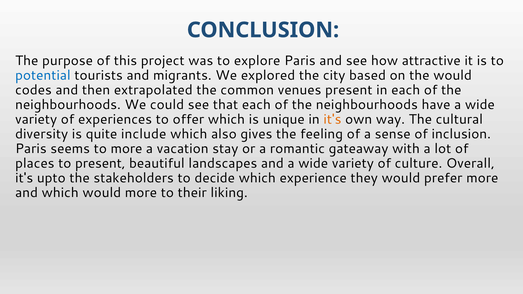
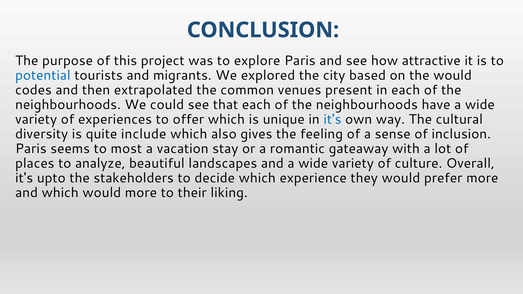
it's at (332, 119) colour: orange -> blue
to more: more -> most
to present: present -> analyze
